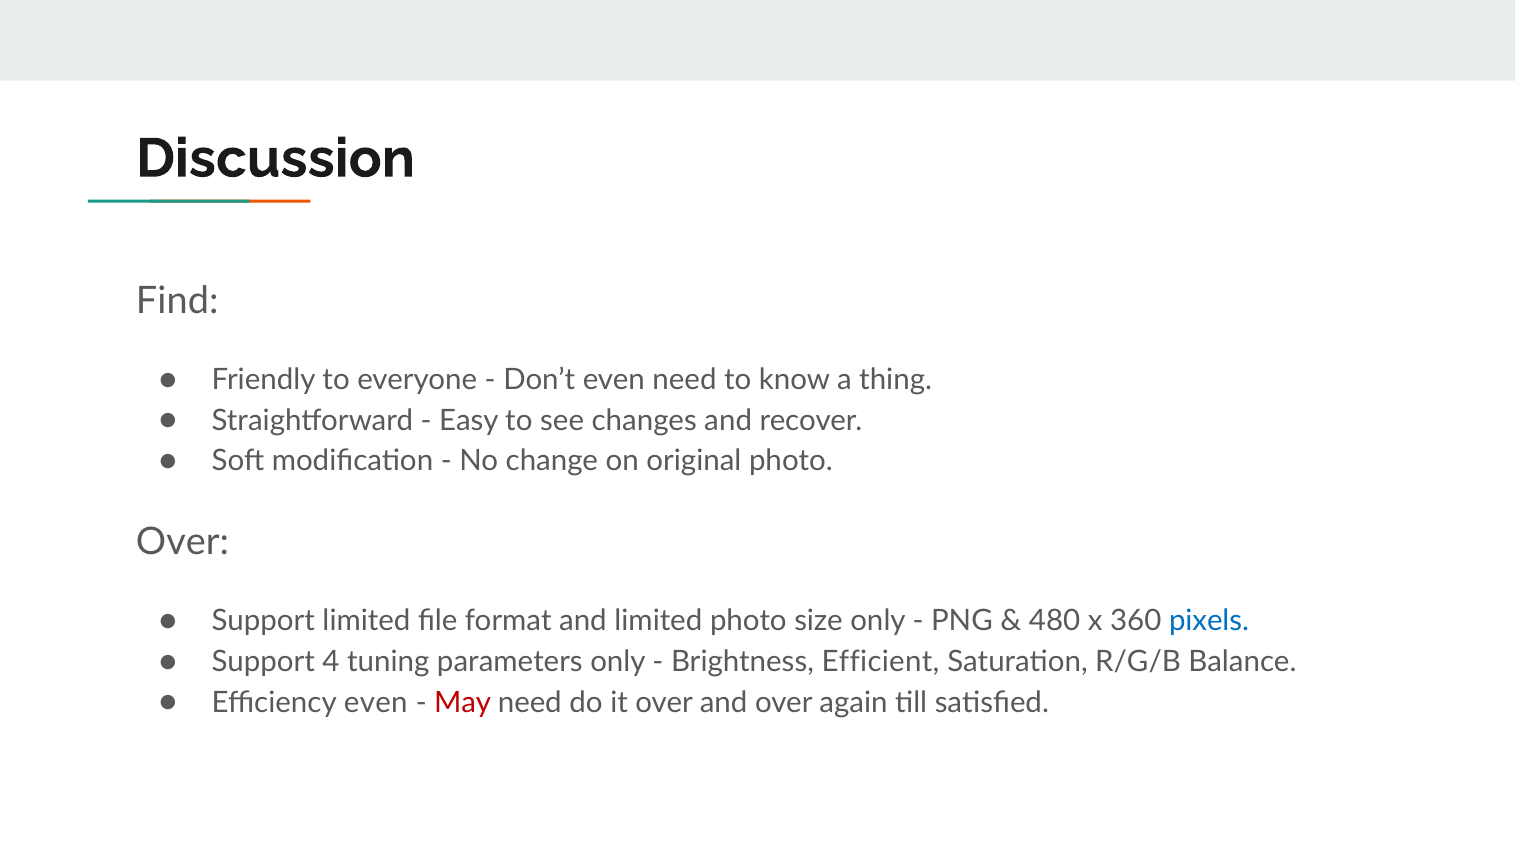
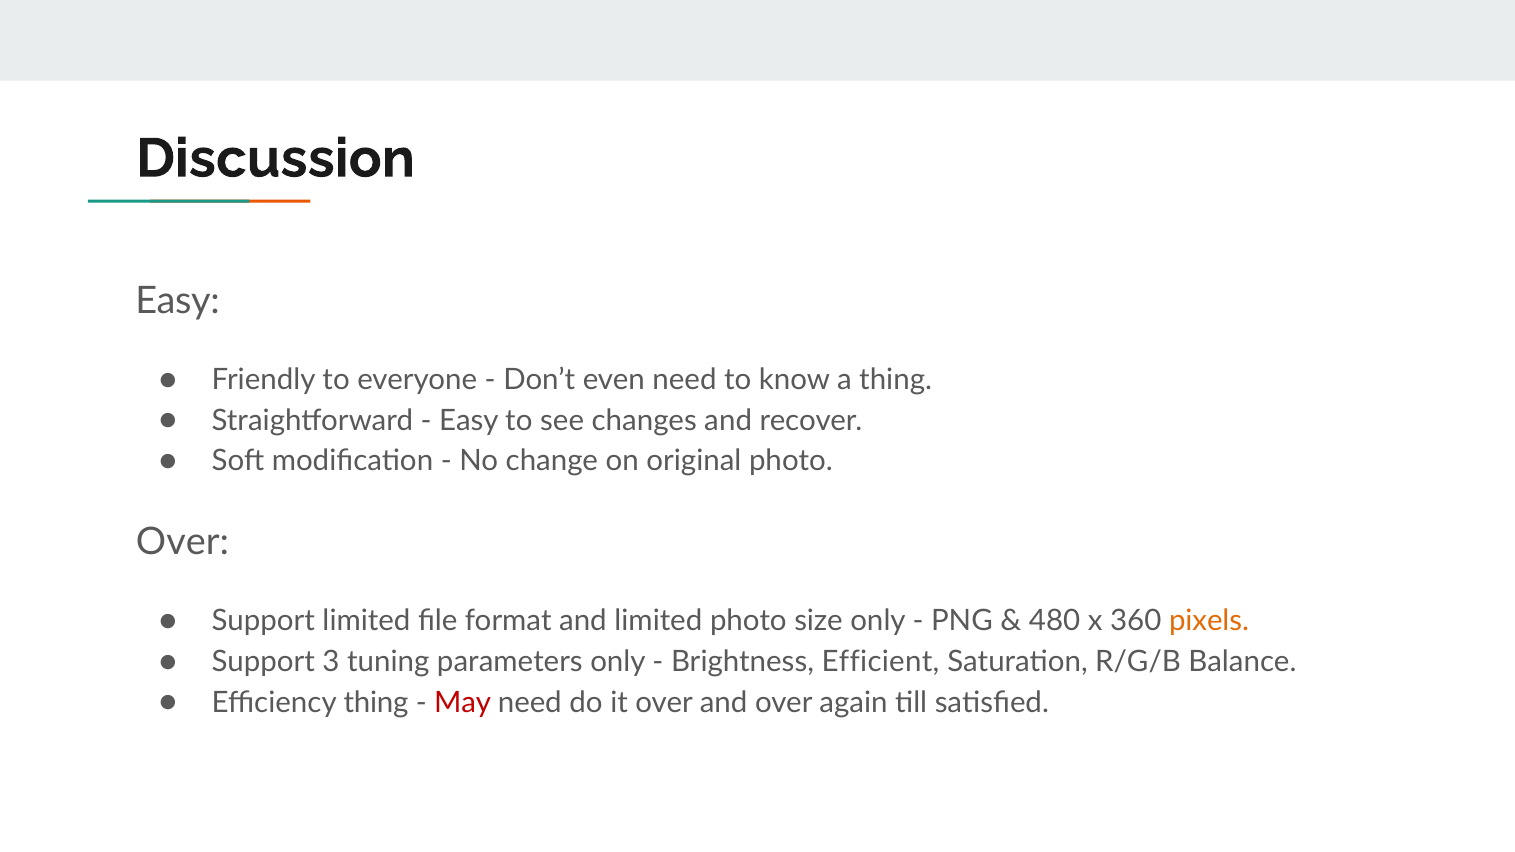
Find at (177, 301): Find -> Easy
pixels colour: blue -> orange
4: 4 -> 3
Efficiency even: even -> thing
